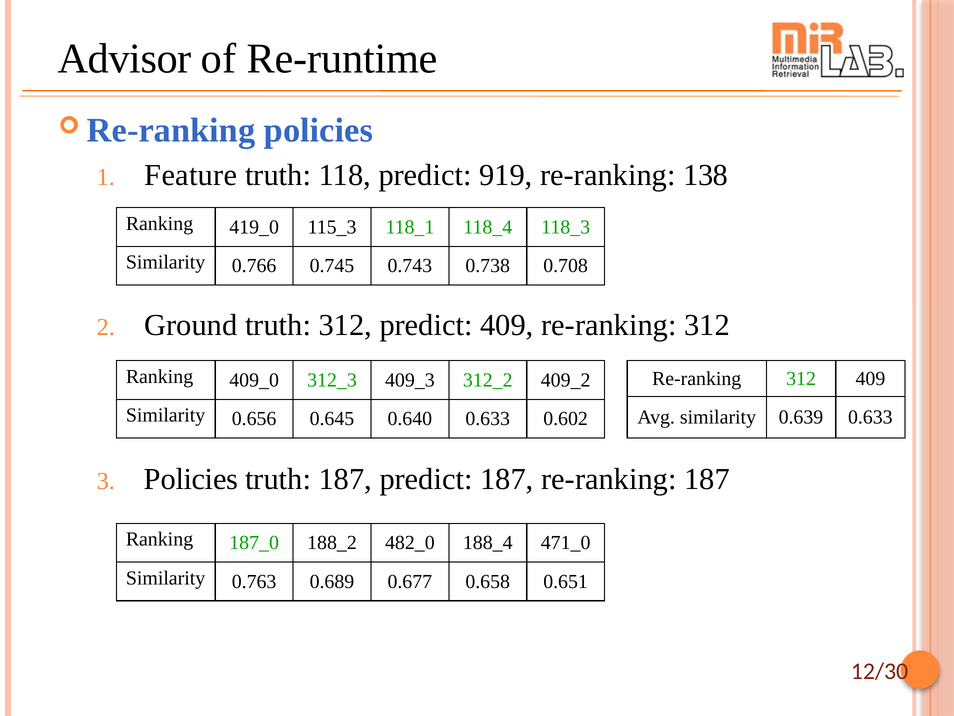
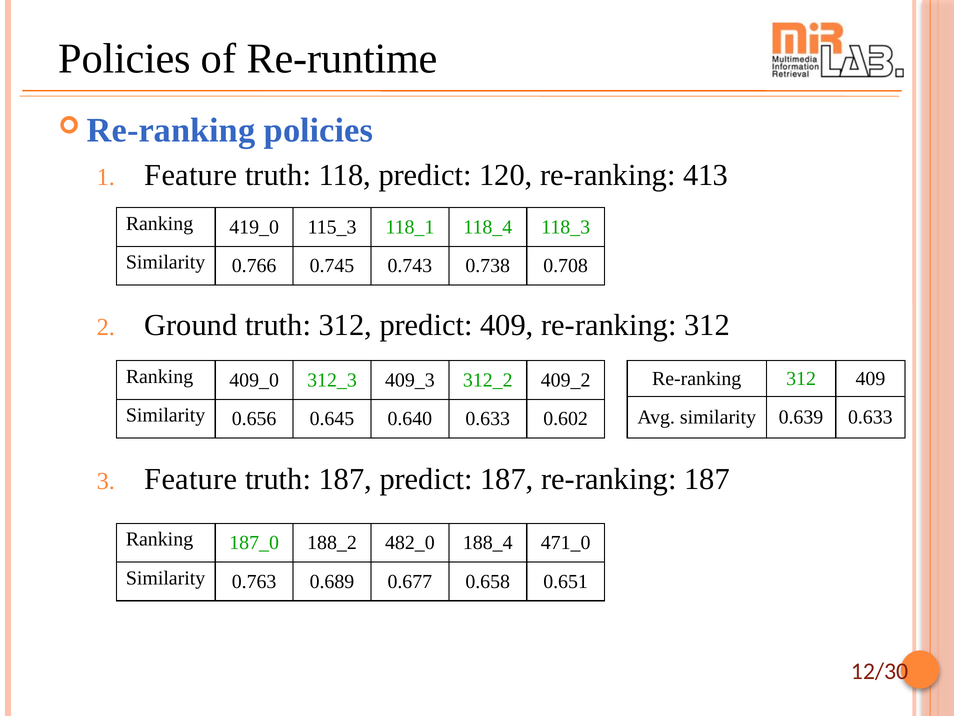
Advisor at (125, 59): Advisor -> Policies
919: 919 -> 120
138: 138 -> 413
Policies at (191, 479): Policies -> Feature
